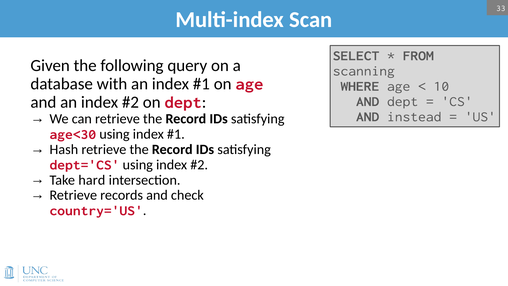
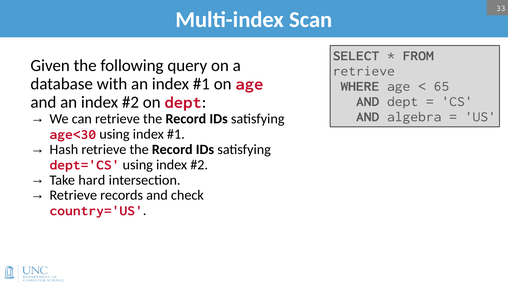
scanning at (364, 71): scanning -> retrieve
10: 10 -> 65
instead: instead -> algebra
